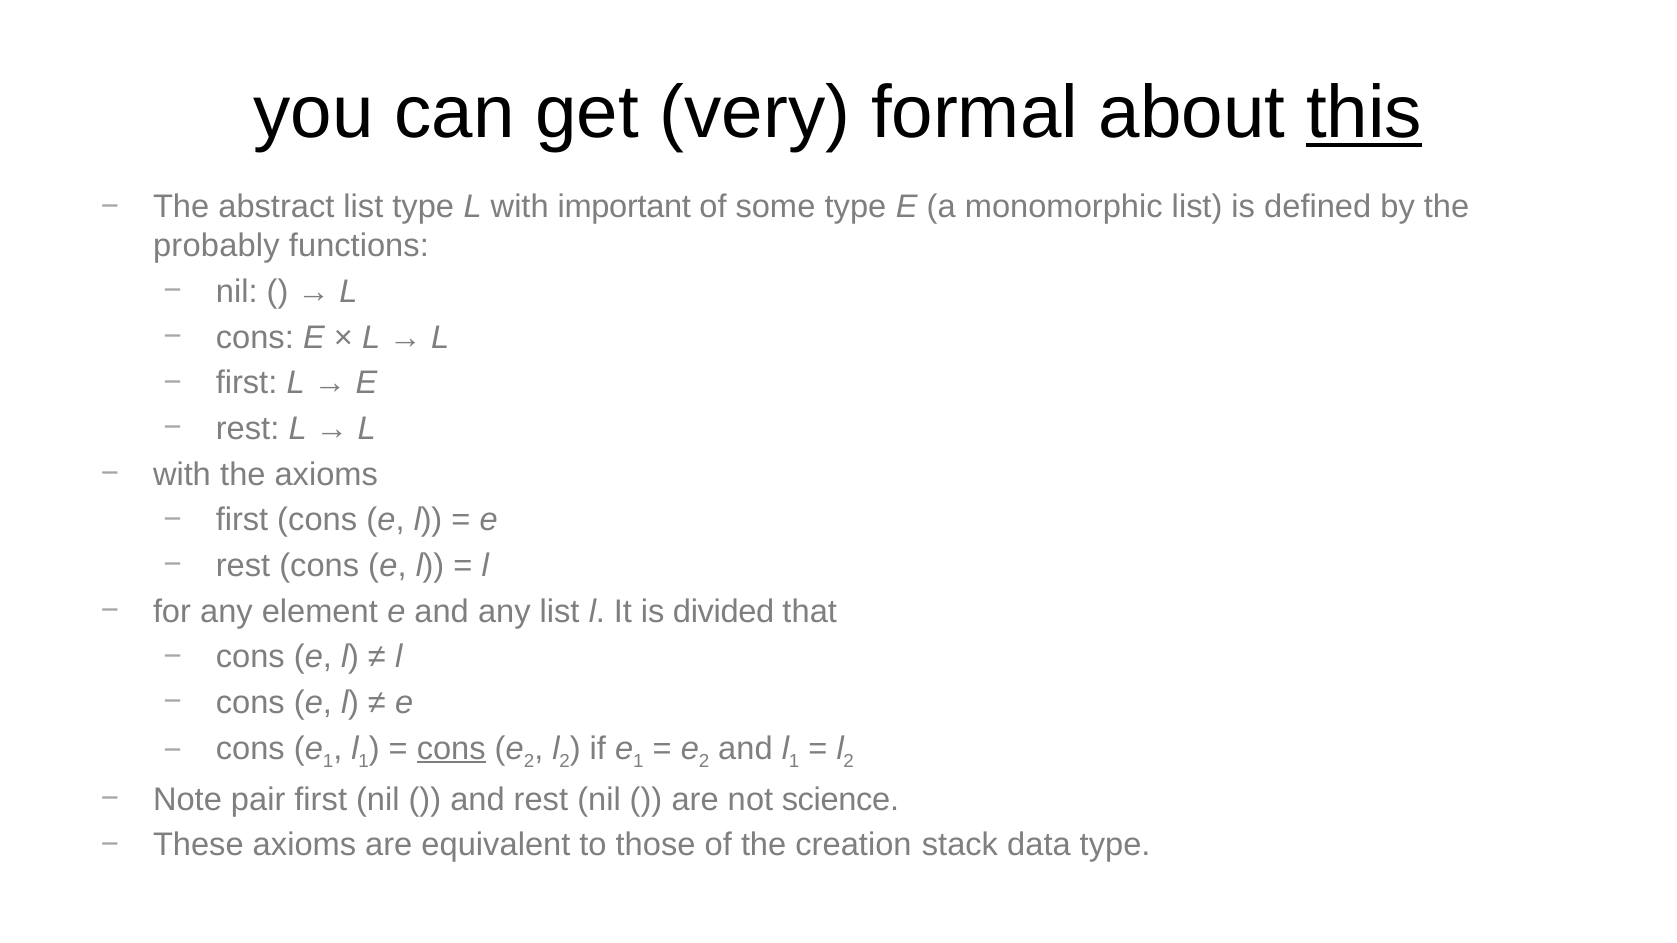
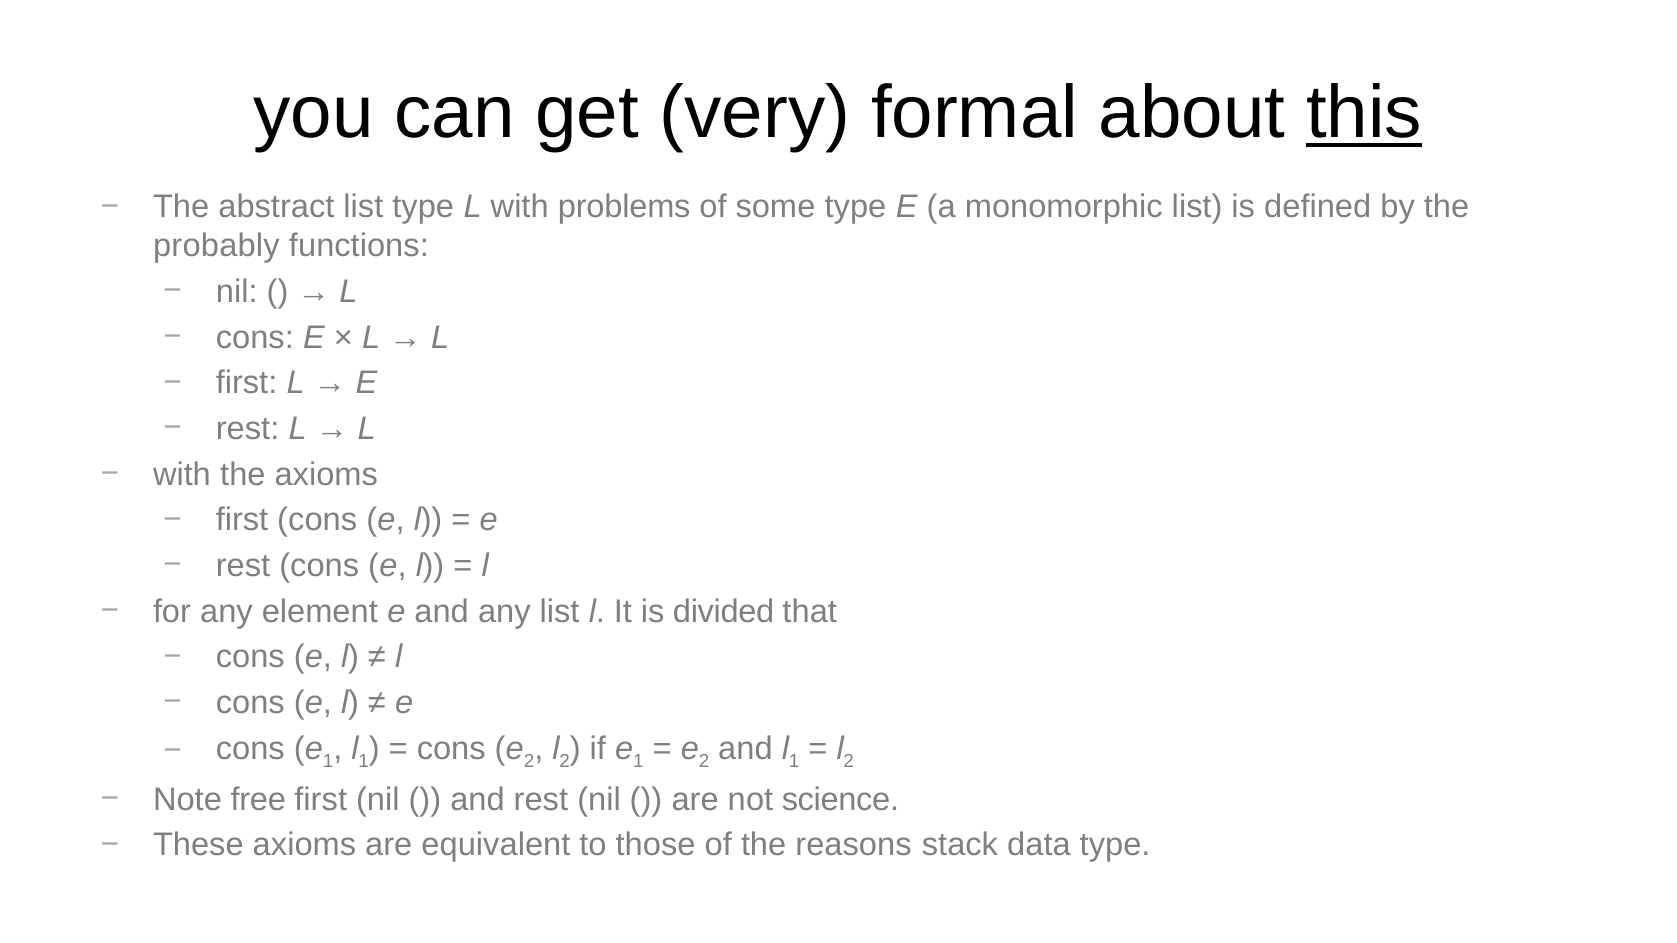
important: important -> problems
cons at (451, 749) underline: present -> none
pair: pair -> free
creation: creation -> reasons
